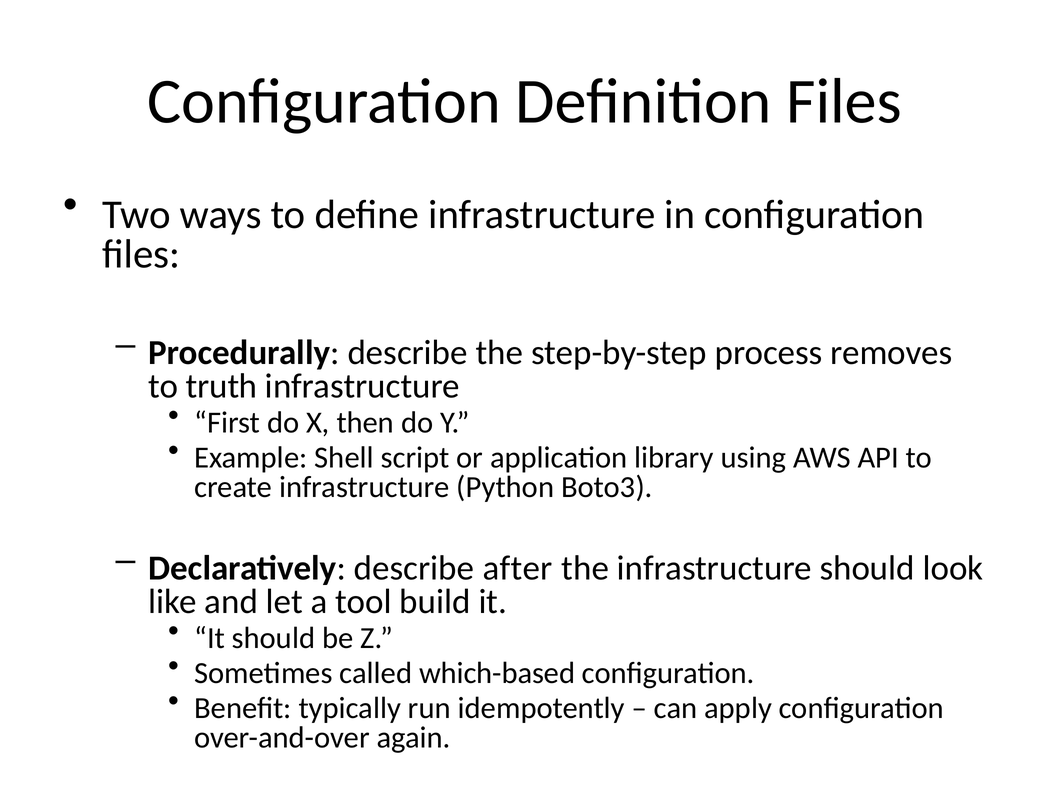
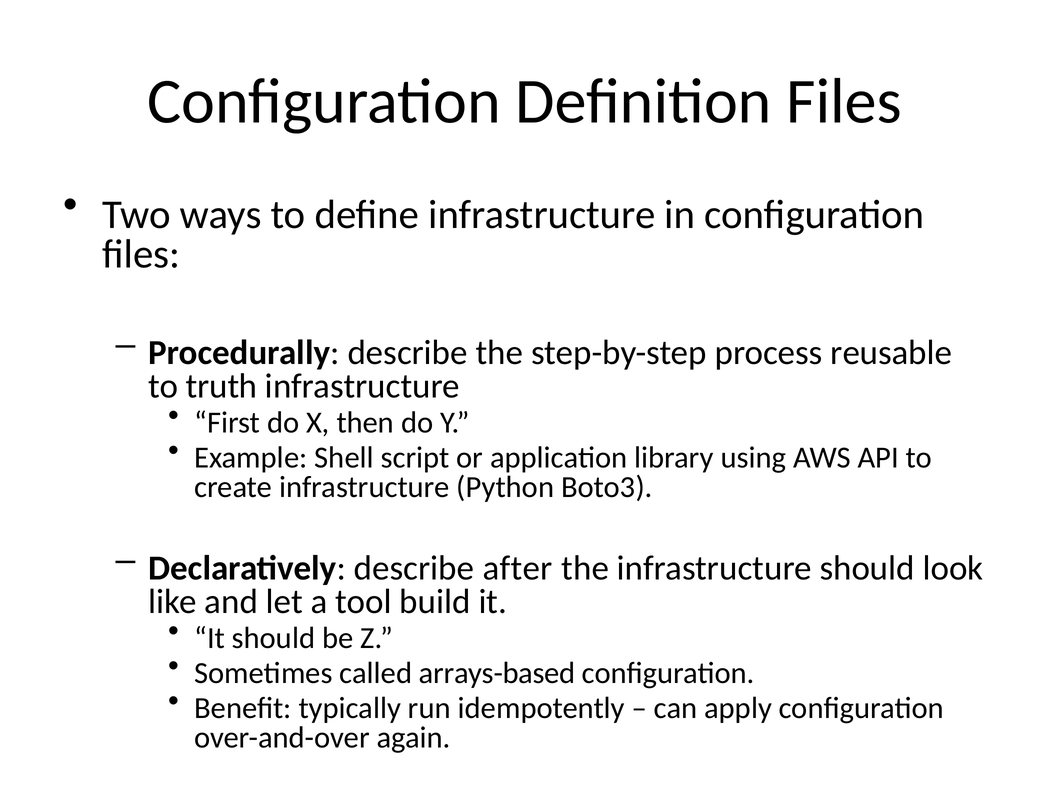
removes: removes -> reusable
which-based: which-based -> arrays-based
